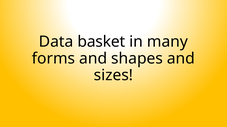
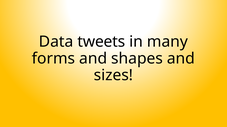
basket: basket -> tweets
